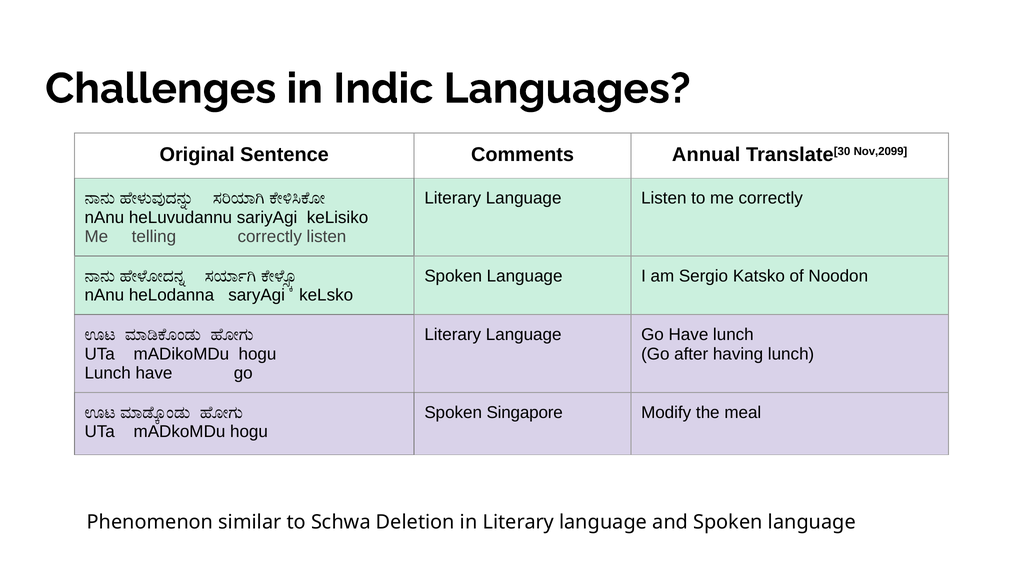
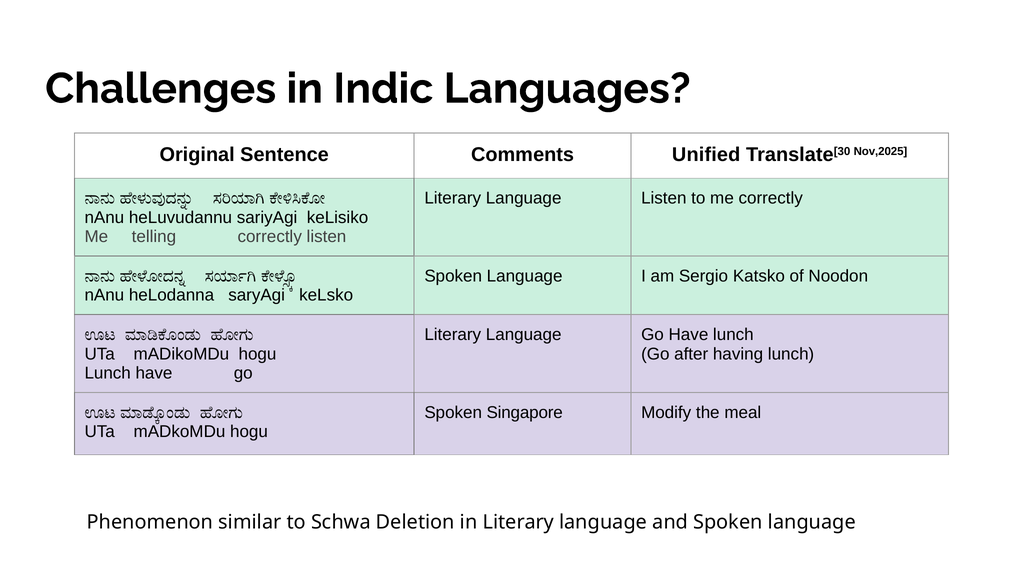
Annual: Annual -> Unified
Nov,2099: Nov,2099 -> Nov,2025
